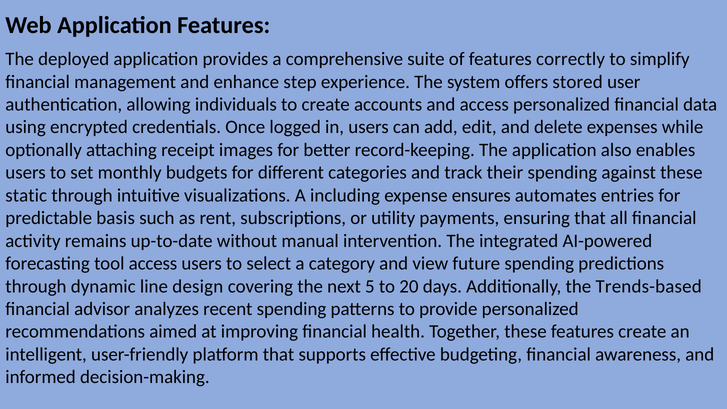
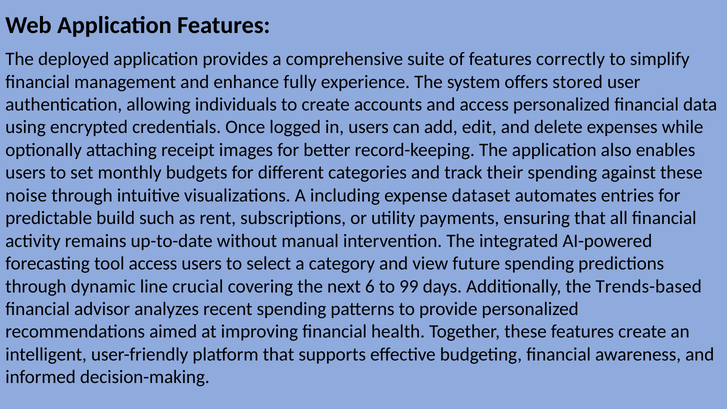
step: step -> fully
static: static -> noise
ensures: ensures -> dataset
basis: basis -> build
design: design -> crucial
5: 5 -> 6
20: 20 -> 99
